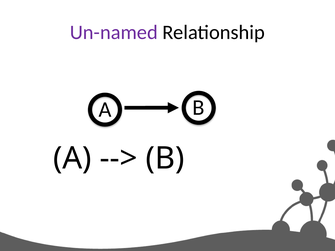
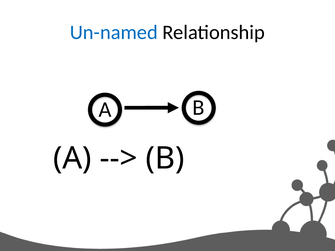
Un-named colour: purple -> blue
